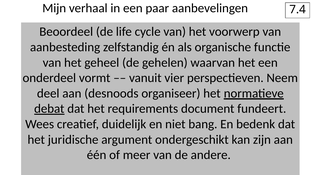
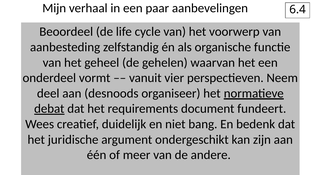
7.4: 7.4 -> 6.4
